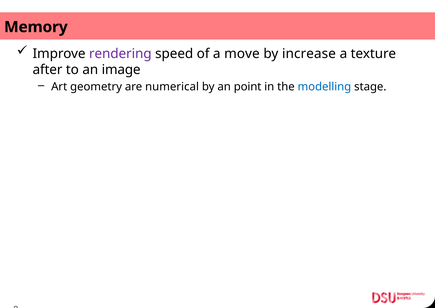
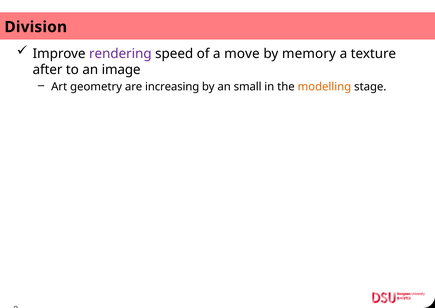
Memory: Memory -> Division
increase: increase -> memory
numerical: numerical -> increasing
point: point -> small
modelling colour: blue -> orange
